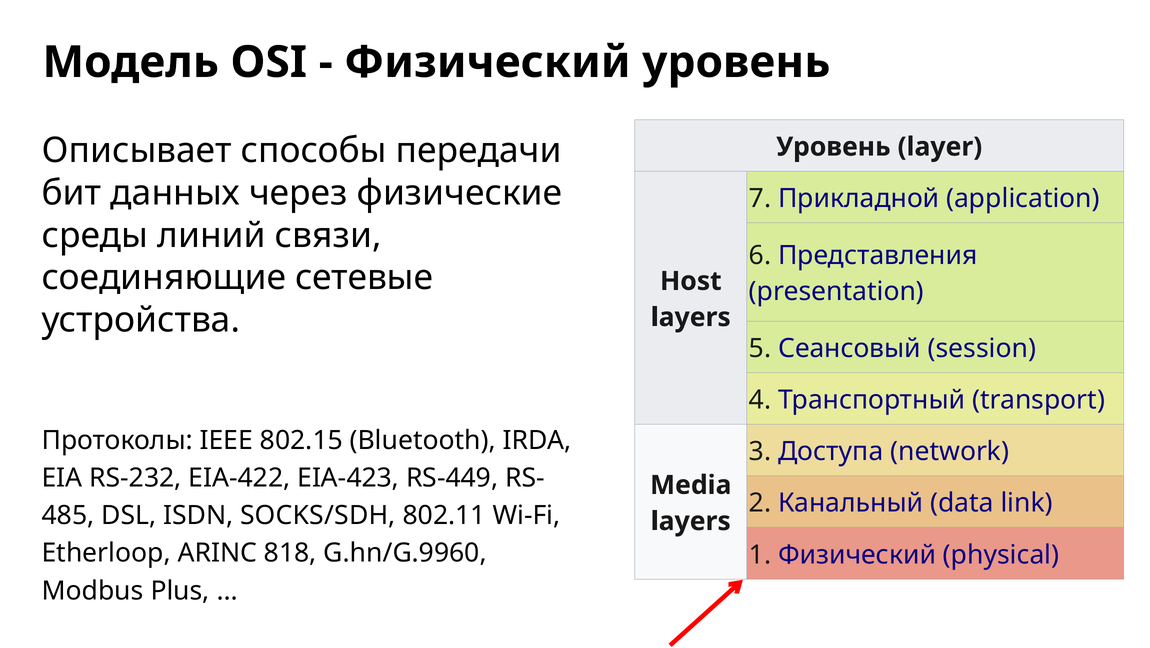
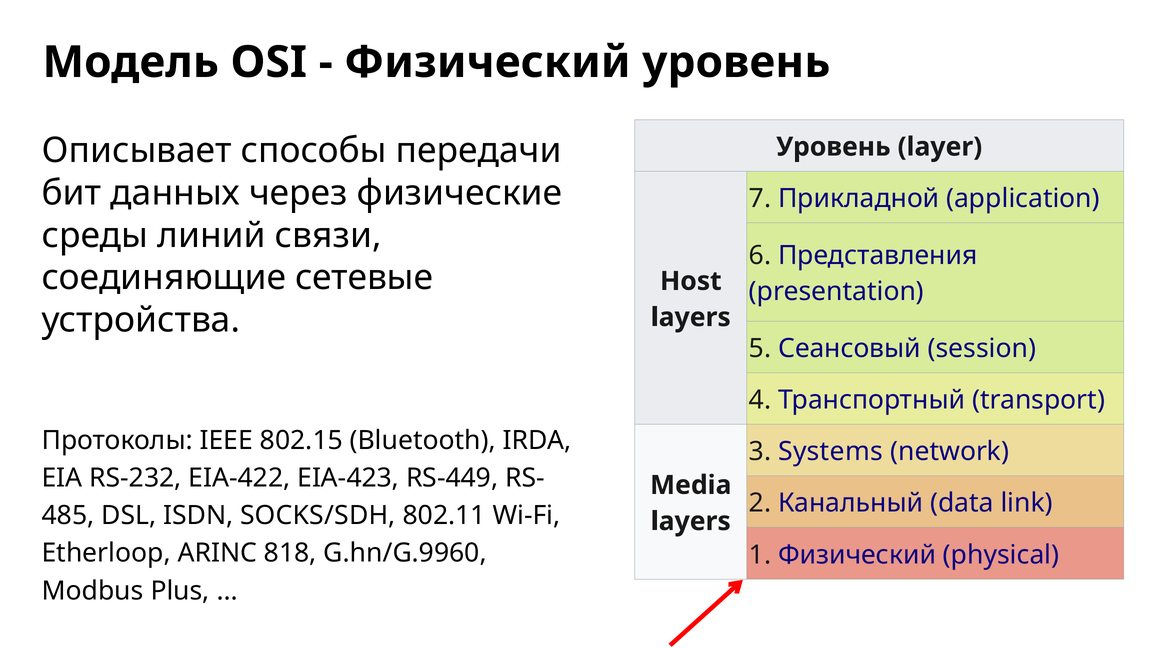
Доступа: Доступа -> Systems
